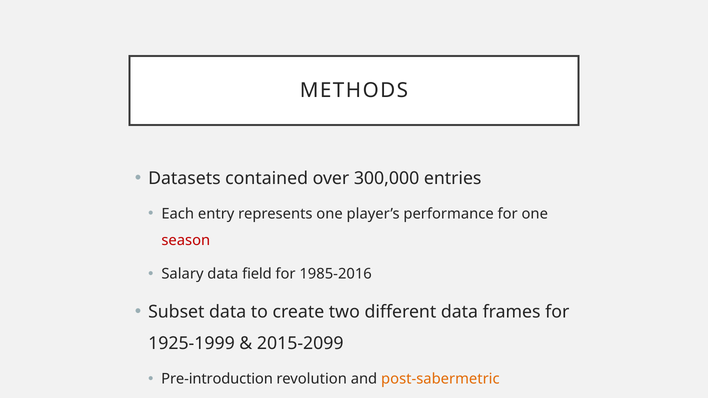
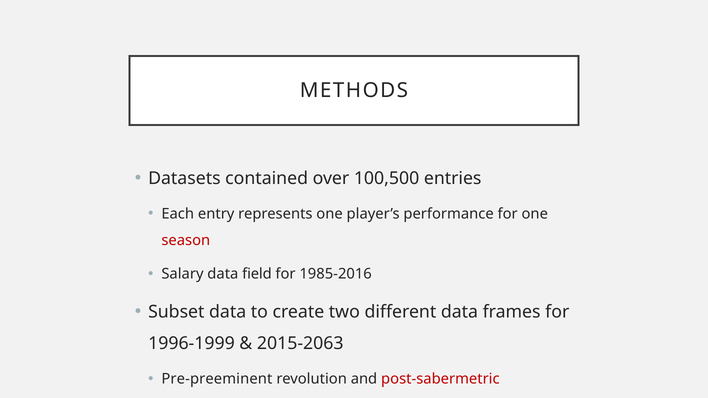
300,000: 300,000 -> 100,500
1925-1999: 1925-1999 -> 1996-1999
2015-2099: 2015-2099 -> 2015-2063
Pre-introduction: Pre-introduction -> Pre-preeminent
post-sabermetric colour: orange -> red
